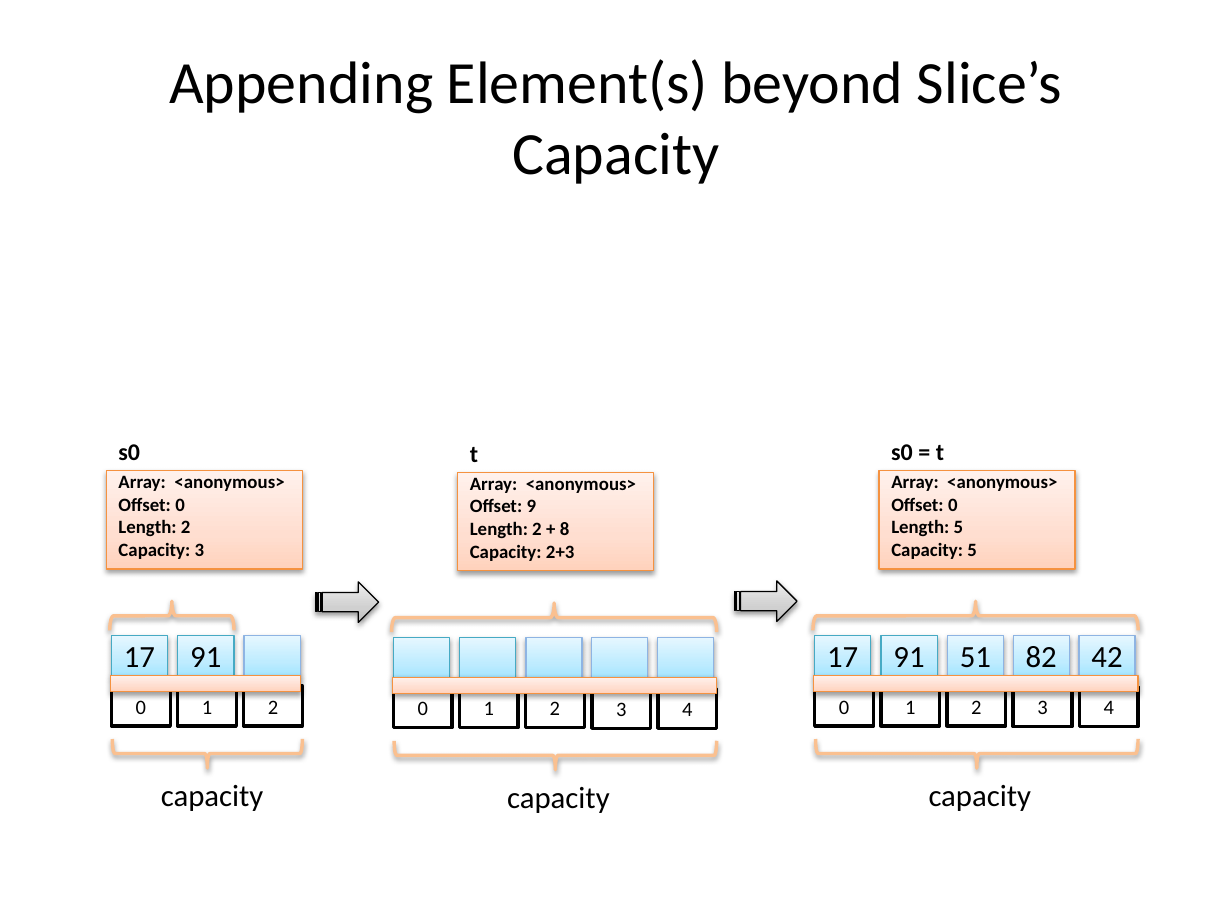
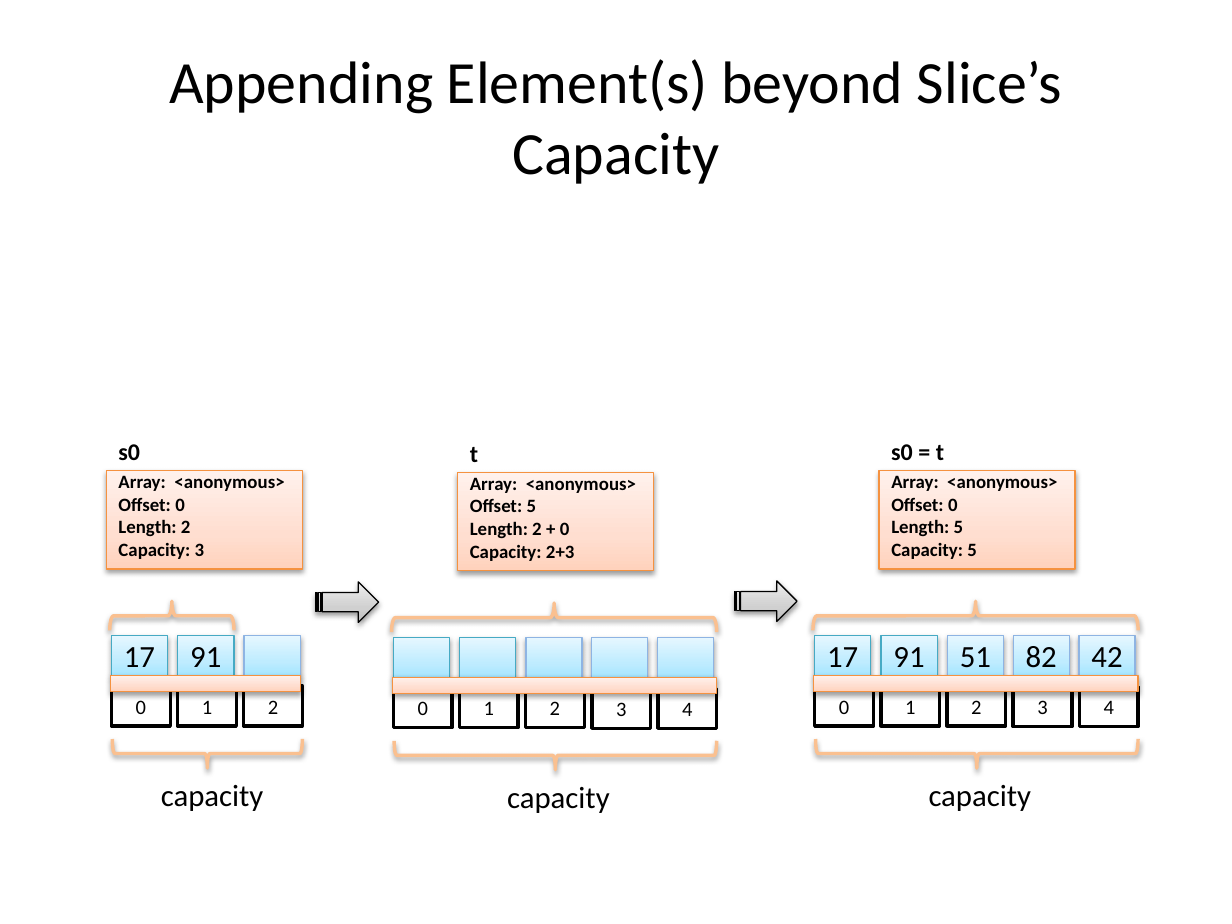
Offset 9: 9 -> 5
8 at (565, 529): 8 -> 0
